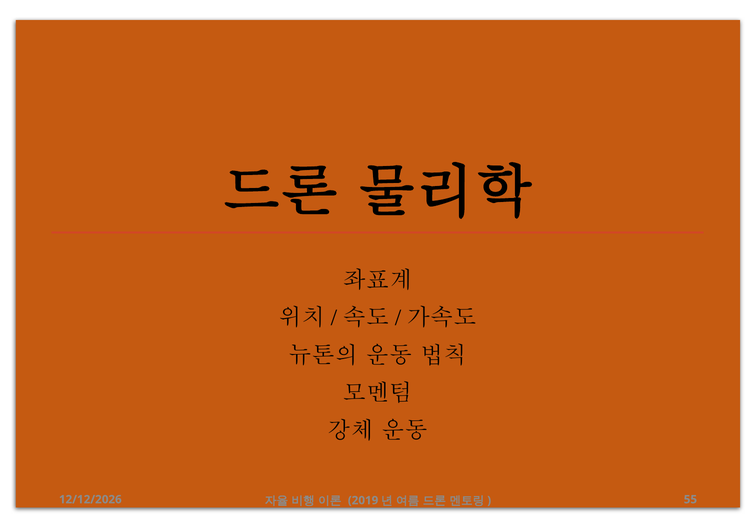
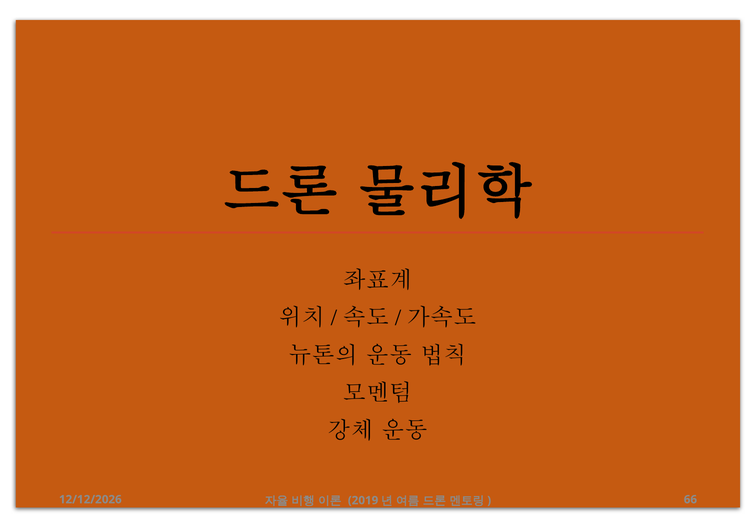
55: 55 -> 66
